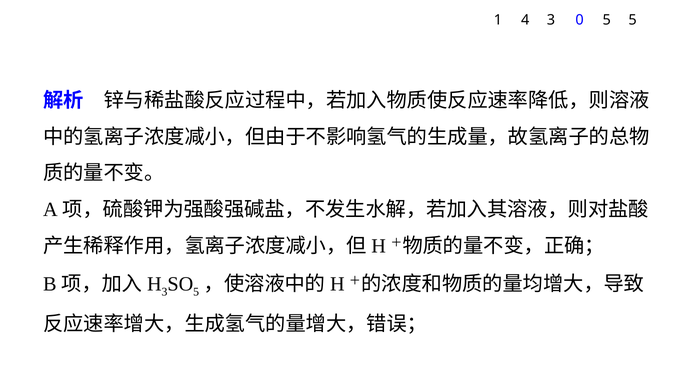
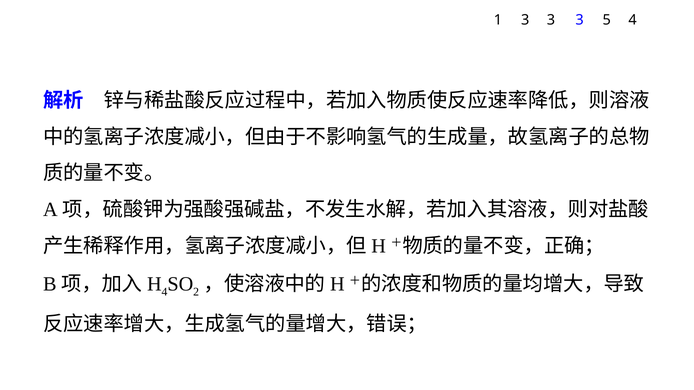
1 4: 4 -> 3
0 at (580, 20): 0 -> 3
5 5: 5 -> 4
3 at (165, 292): 3 -> 4
5 at (196, 292): 5 -> 2
